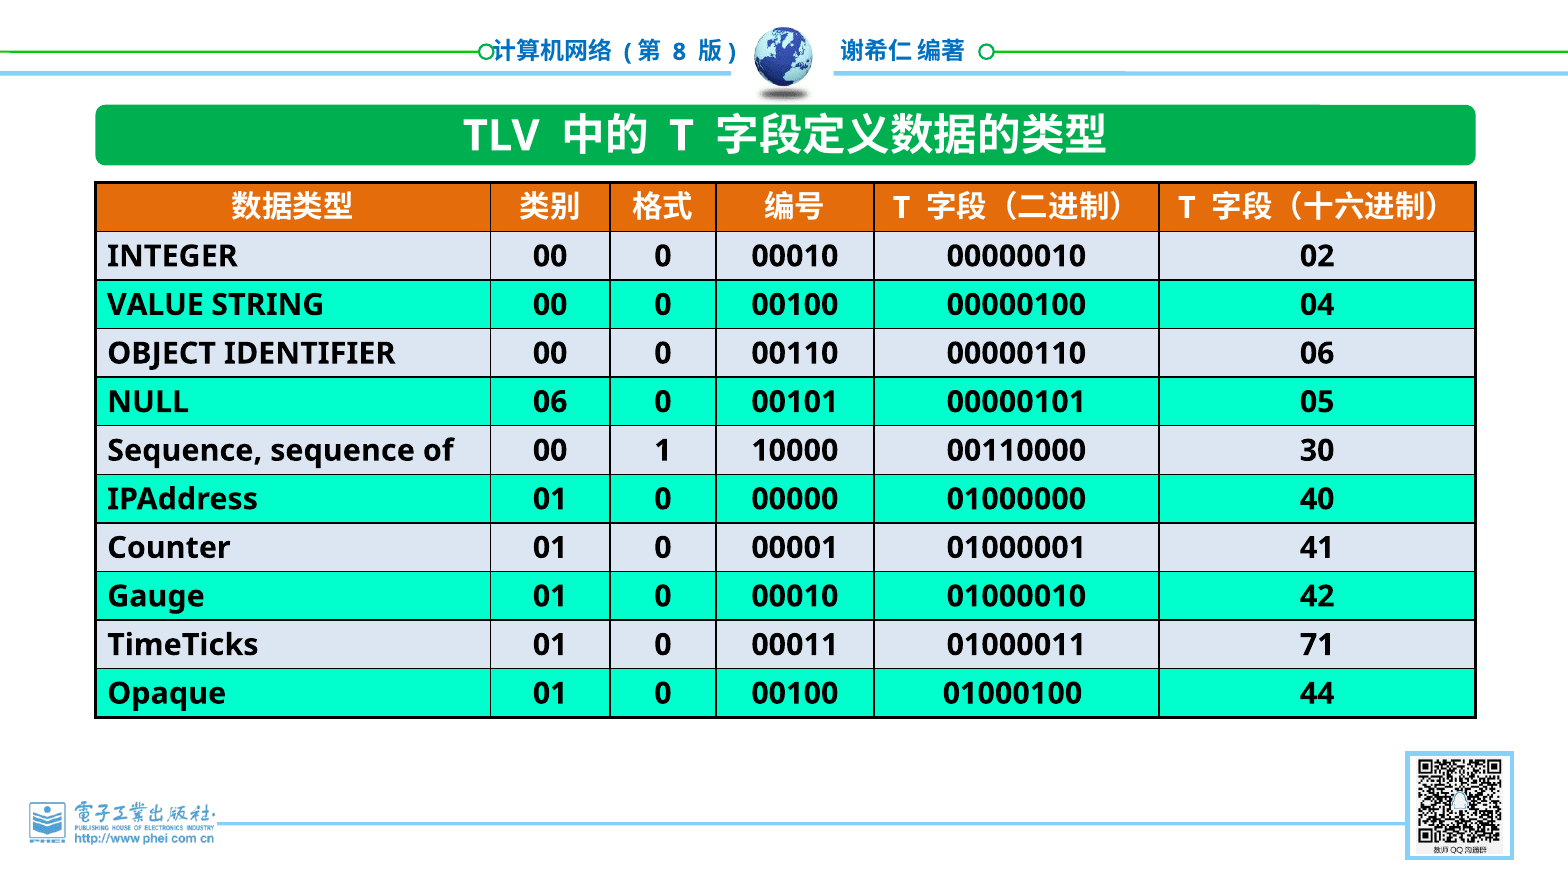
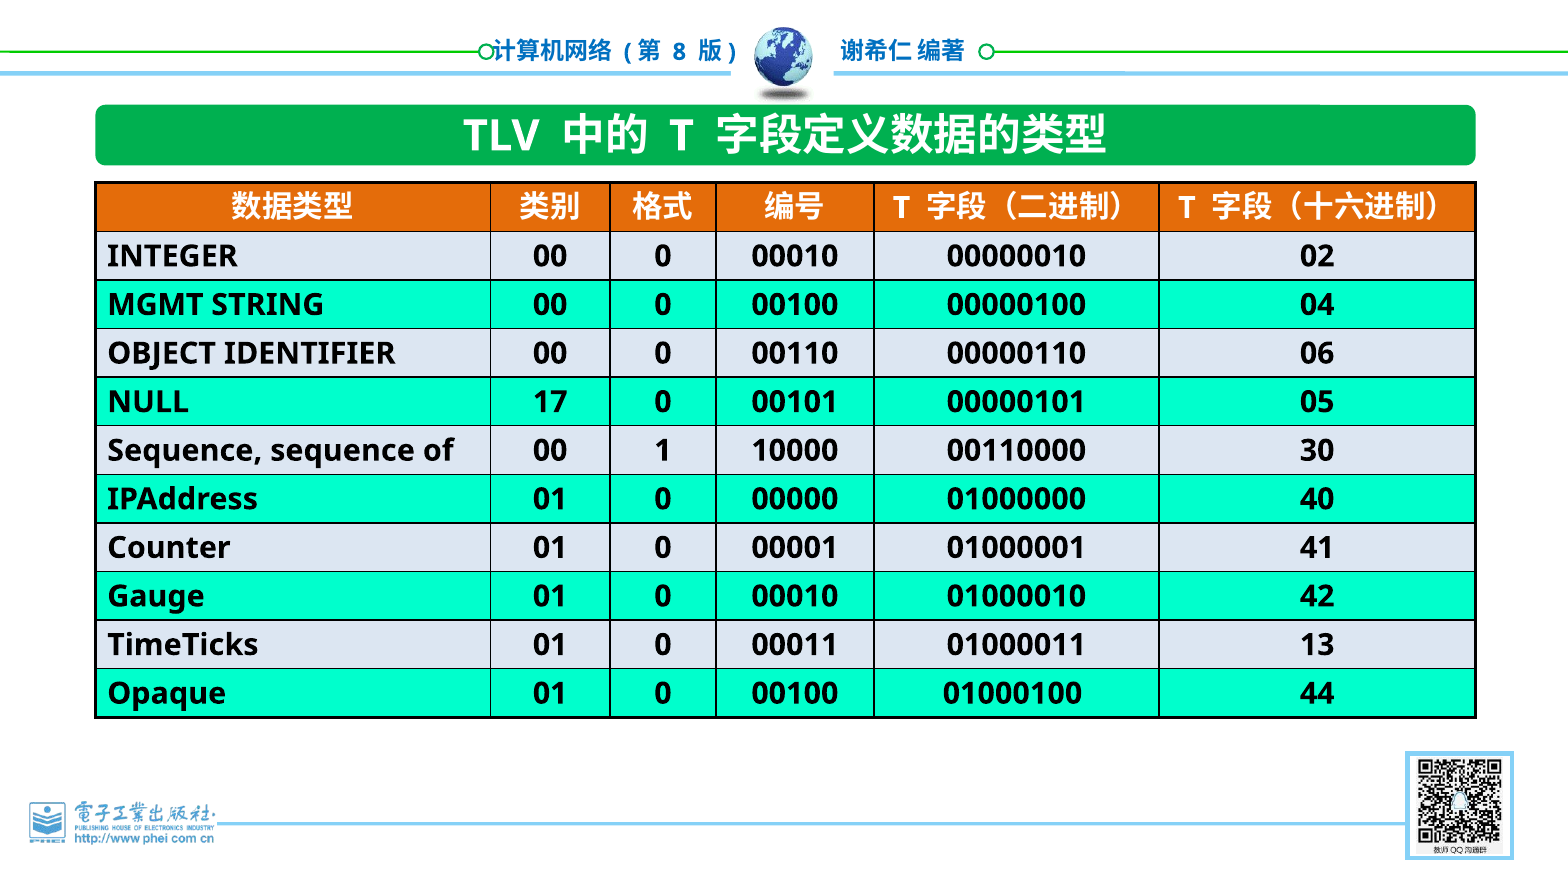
VALUE: VALUE -> MGMT
NULL 06: 06 -> 17
71: 71 -> 13
